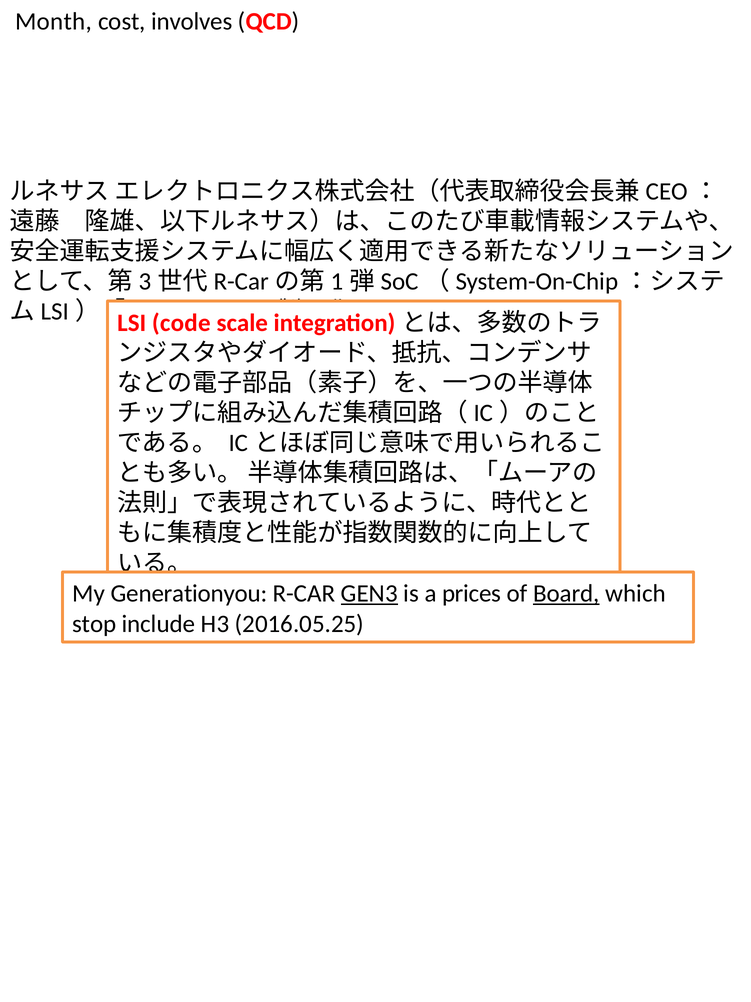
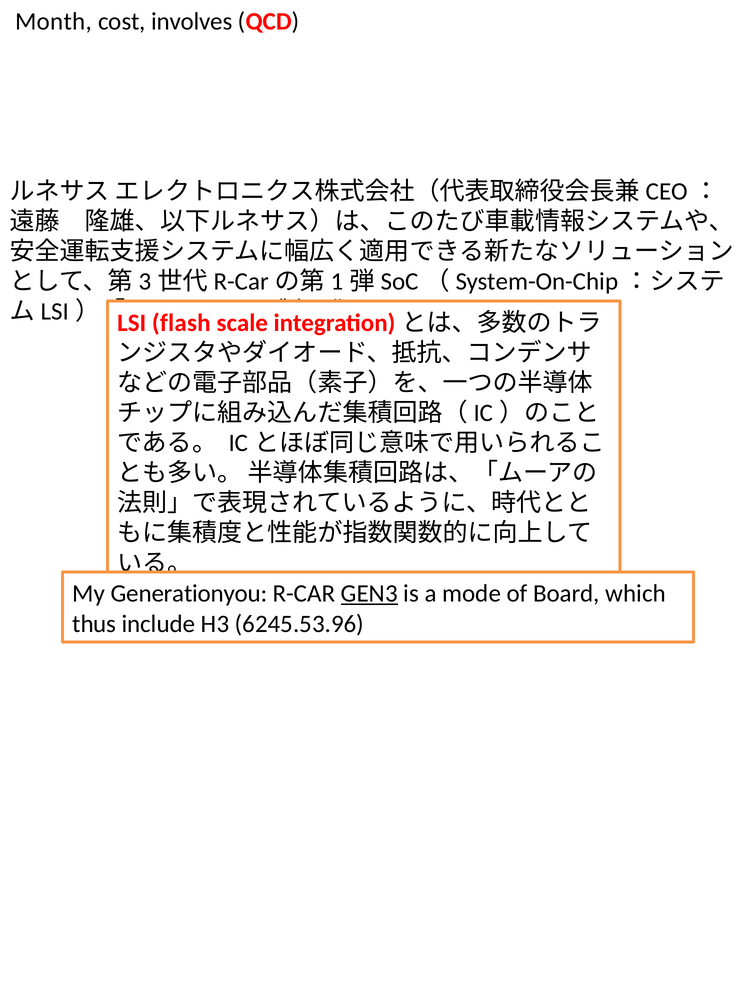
code: code -> flash
prices: prices -> mode
Board underline: present -> none
stop: stop -> thus
2016.05.25: 2016.05.25 -> 6245.53.96
